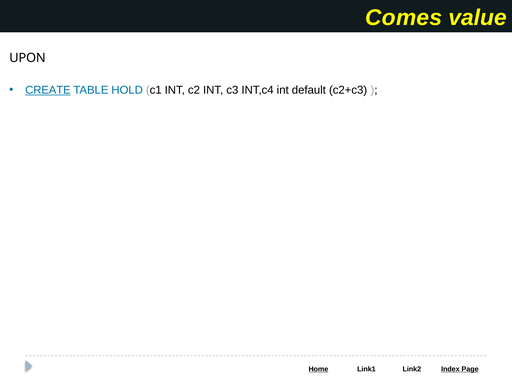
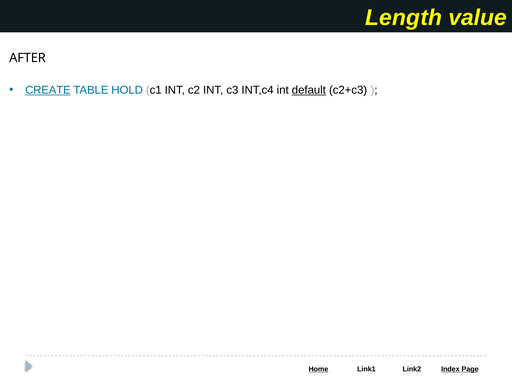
Comes: Comes -> Length
UPON: UPON -> AFTER
default underline: none -> present
